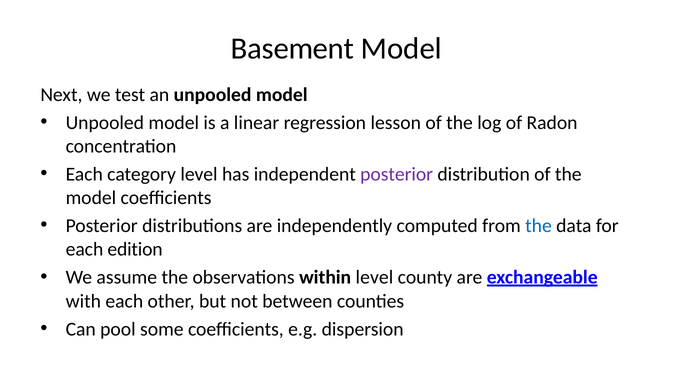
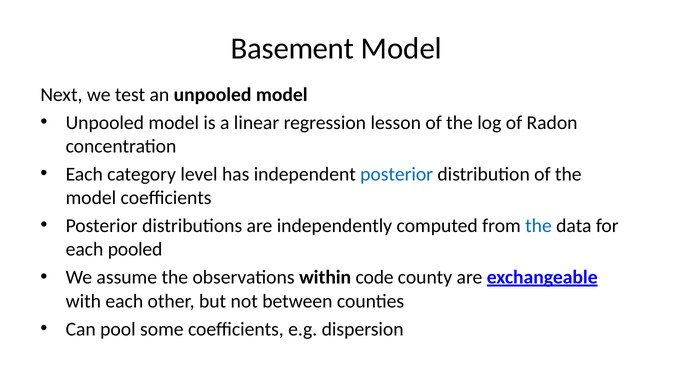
posterior at (397, 174) colour: purple -> blue
edition: edition -> pooled
within level: level -> code
